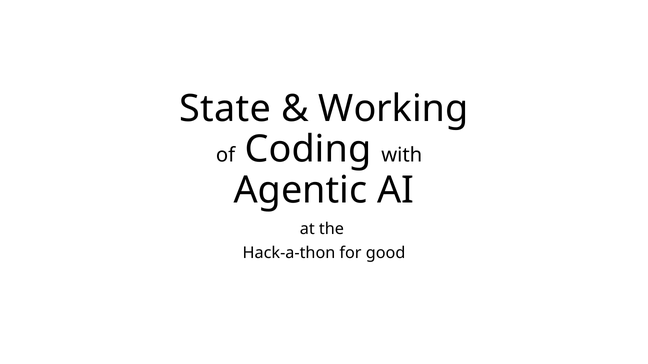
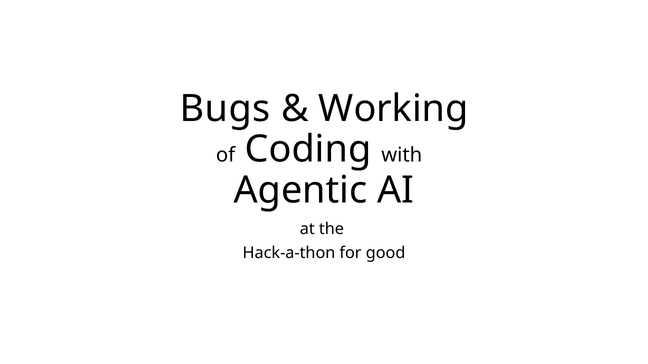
State: State -> Bugs
